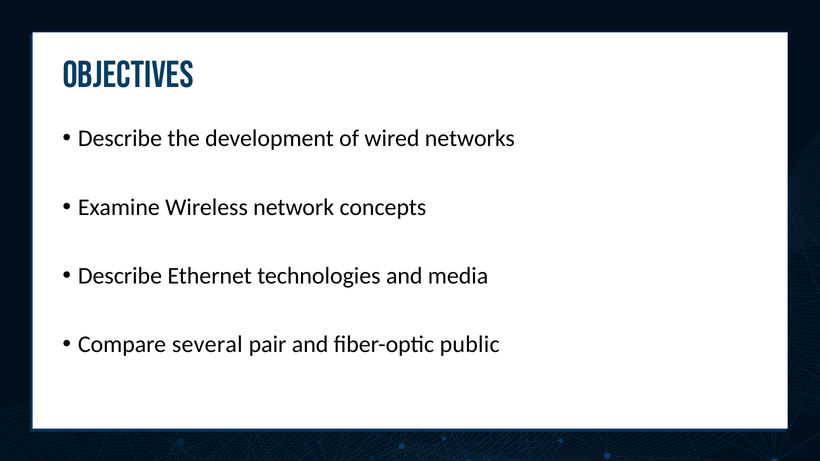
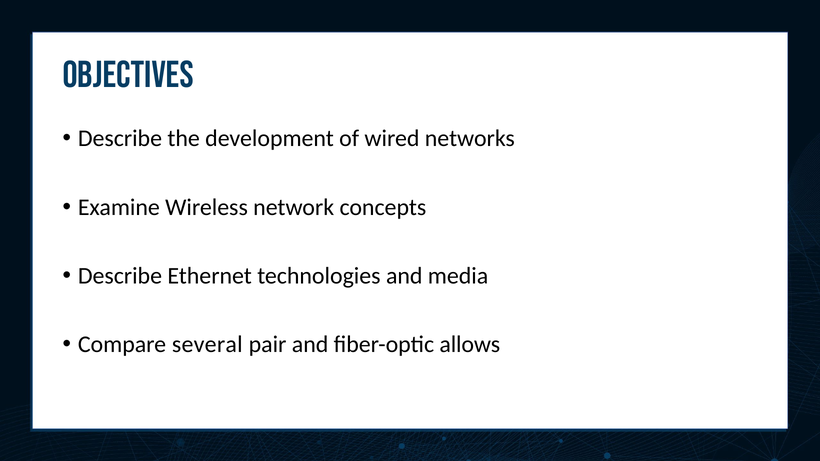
public: public -> allows
